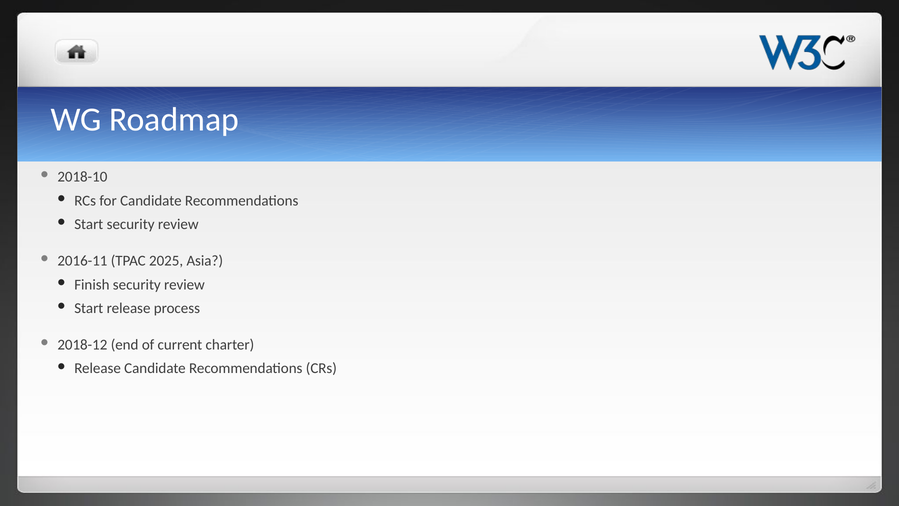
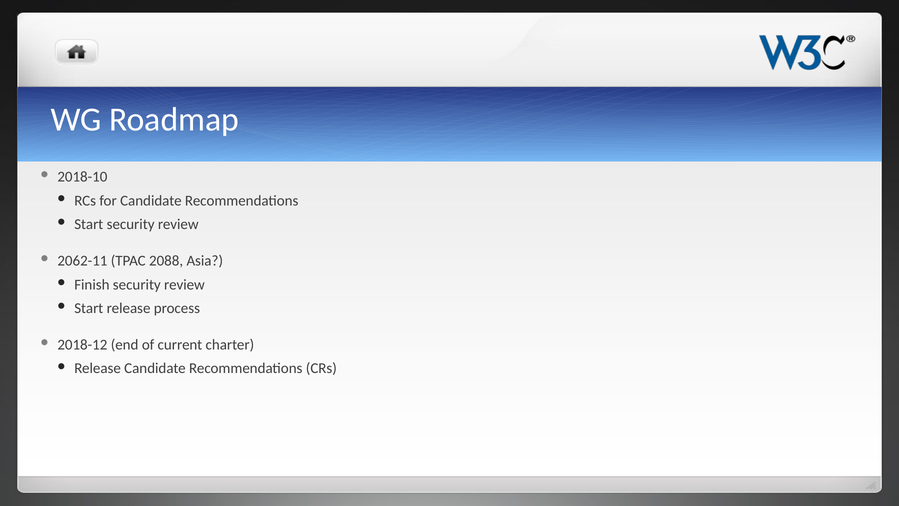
2016-11: 2016-11 -> 2062-11
2025: 2025 -> 2088
